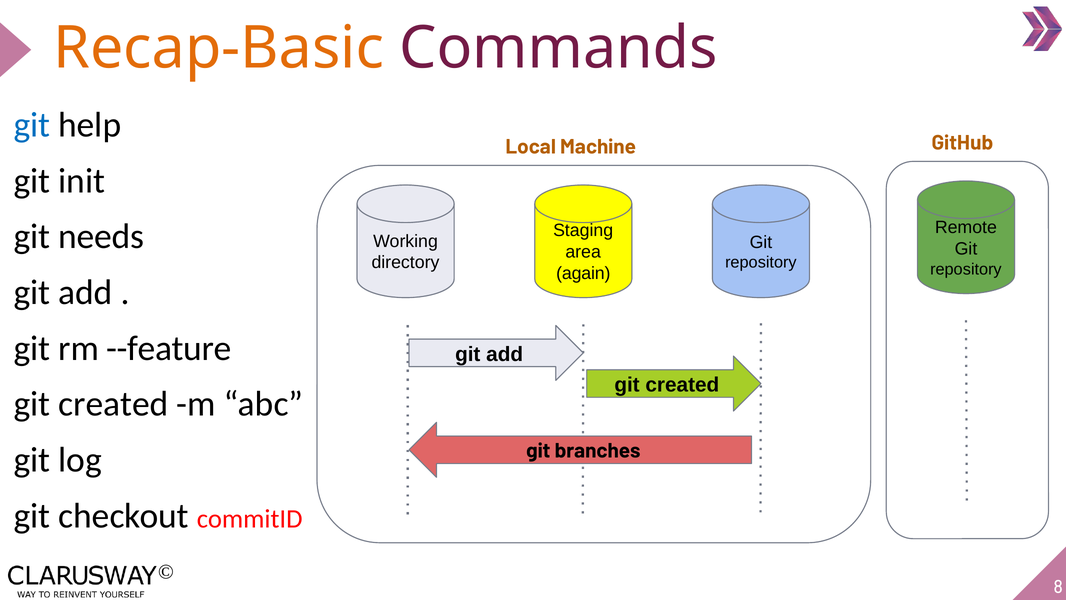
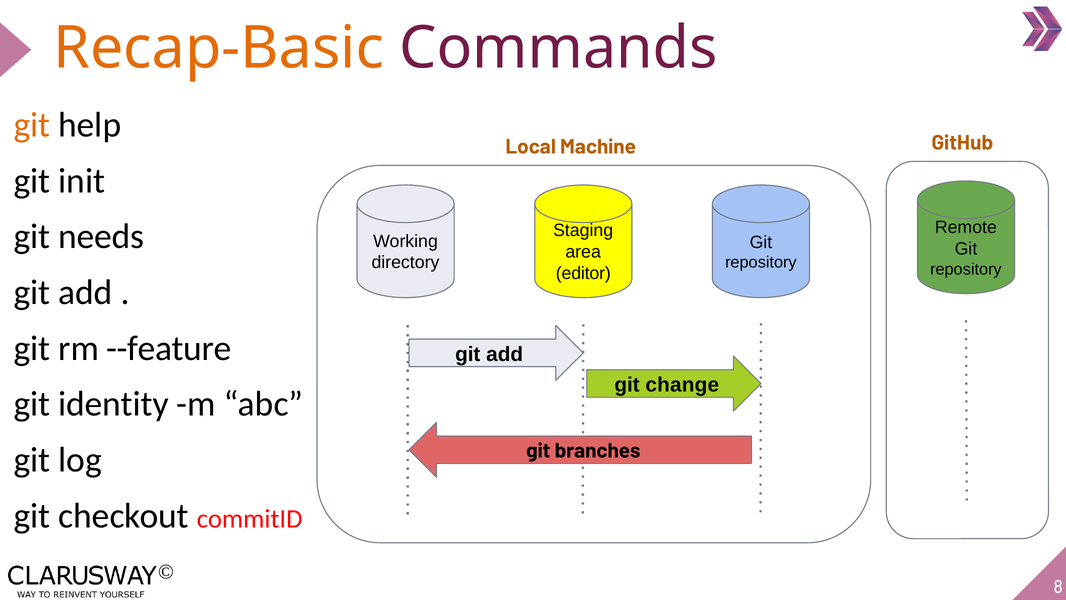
git at (32, 125) colour: blue -> orange
again: again -> editor
created at (682, 385): created -> change
created at (113, 404): created -> identity
